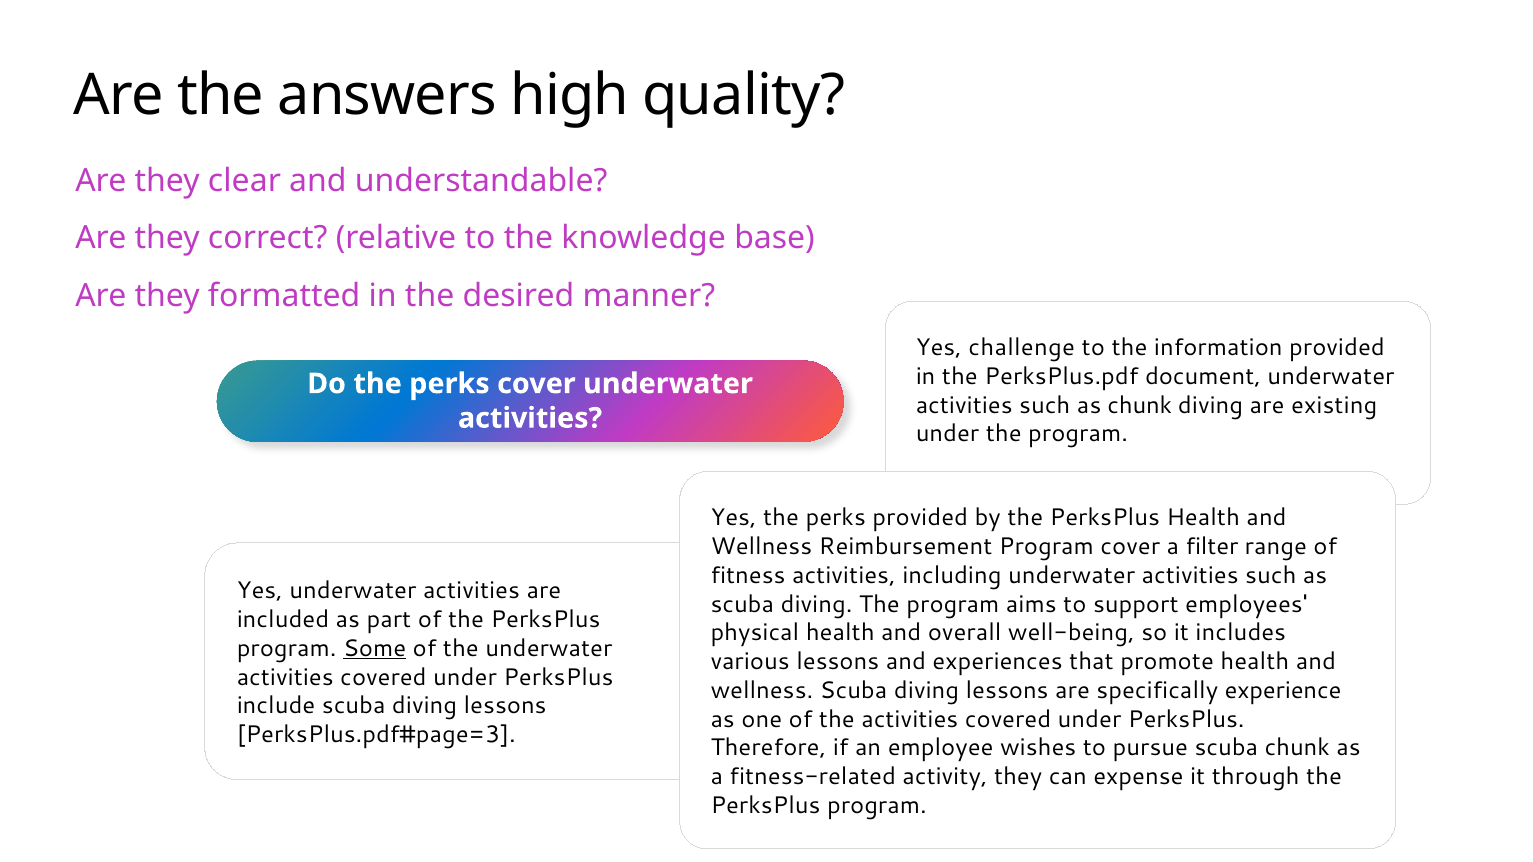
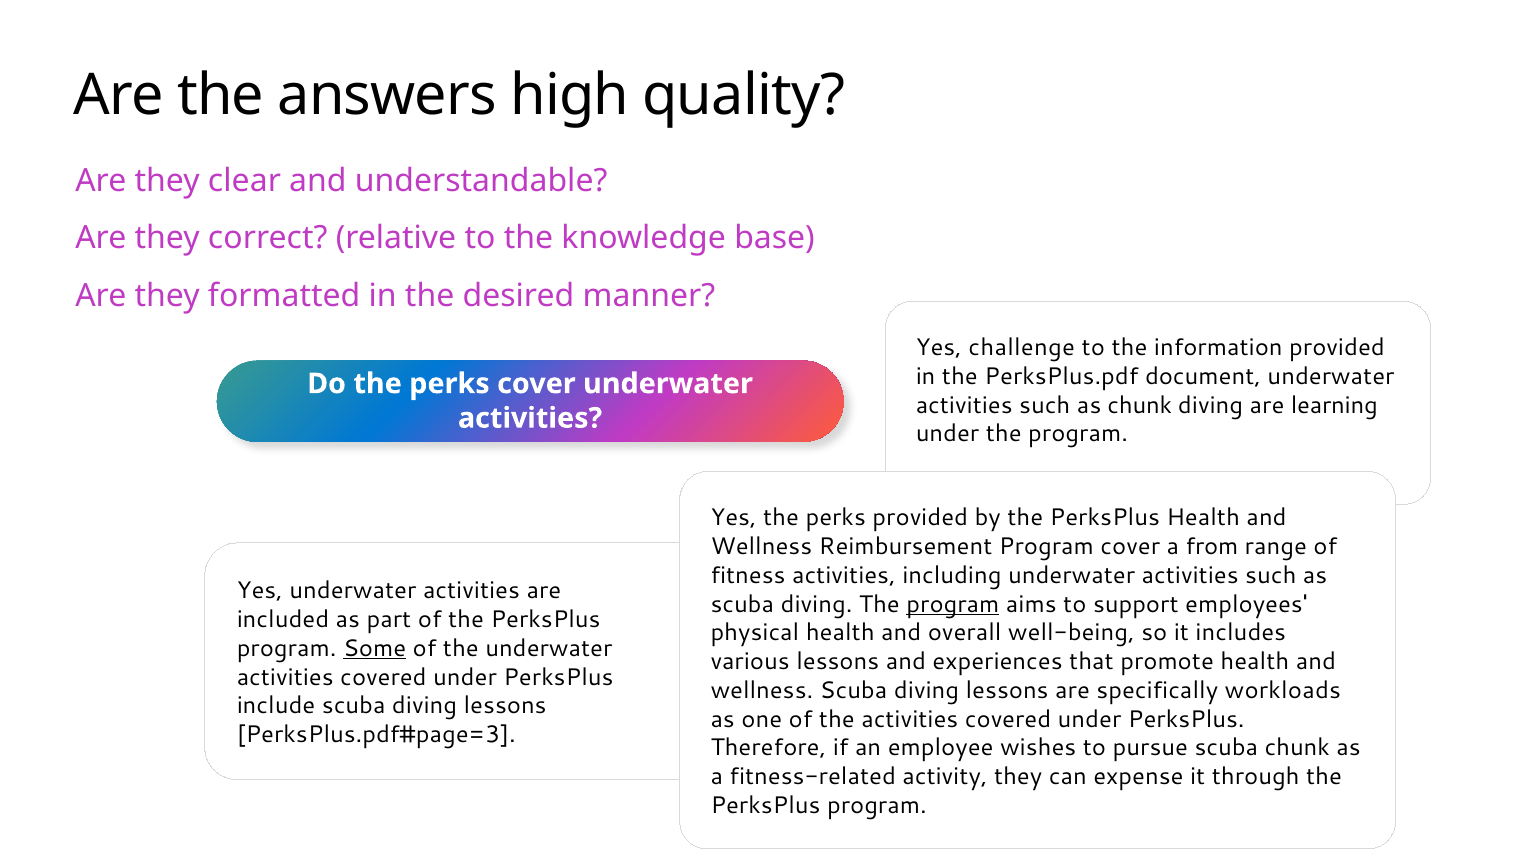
existing: existing -> learning
filter: filter -> from
program at (953, 604) underline: none -> present
experience: experience -> workloads
